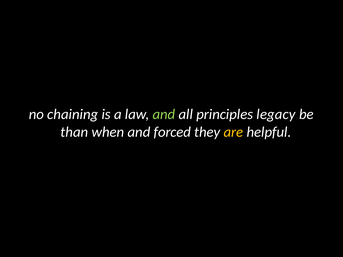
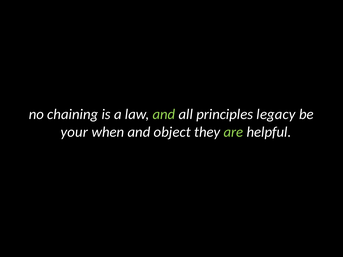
than: than -> your
forced: forced -> object
are colour: yellow -> light green
